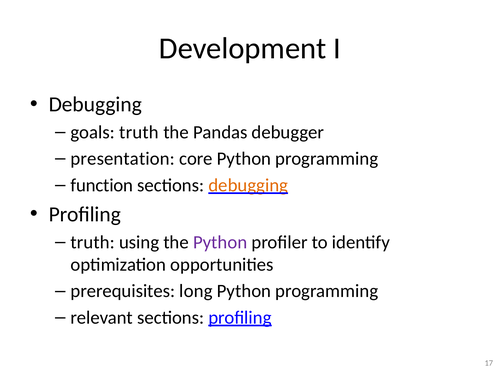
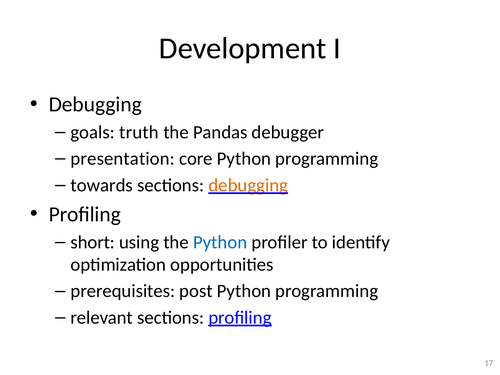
function: function -> towards
truth at (93, 242): truth -> short
Python at (220, 242) colour: purple -> blue
long: long -> post
